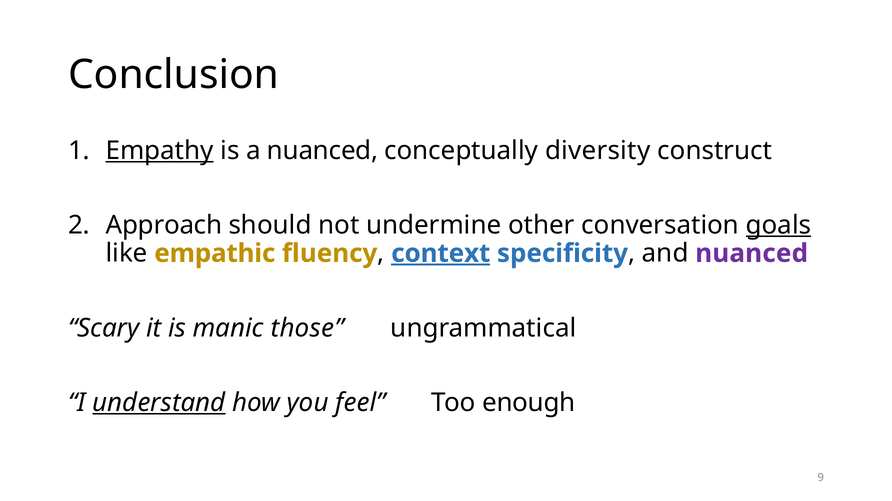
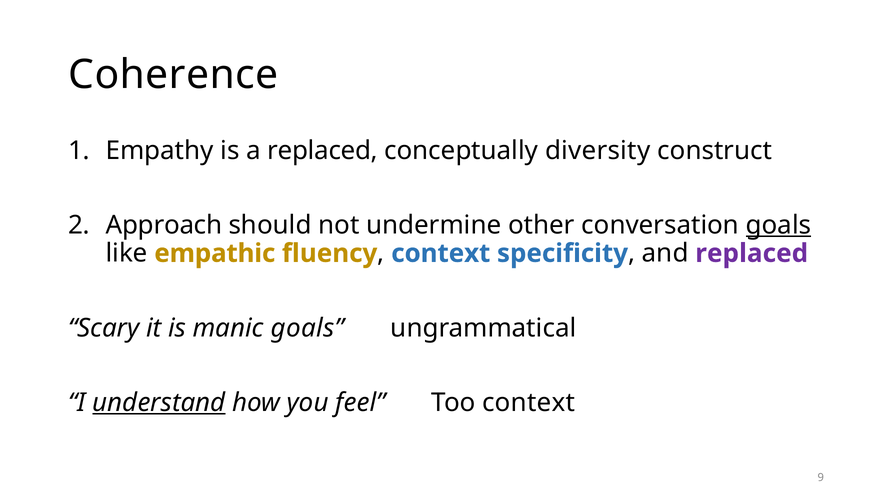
Conclusion: Conclusion -> Coherence
Empathy underline: present -> none
a nuanced: nuanced -> replaced
context at (441, 254) underline: present -> none
and nuanced: nuanced -> replaced
manic those: those -> goals
Too enough: enough -> context
